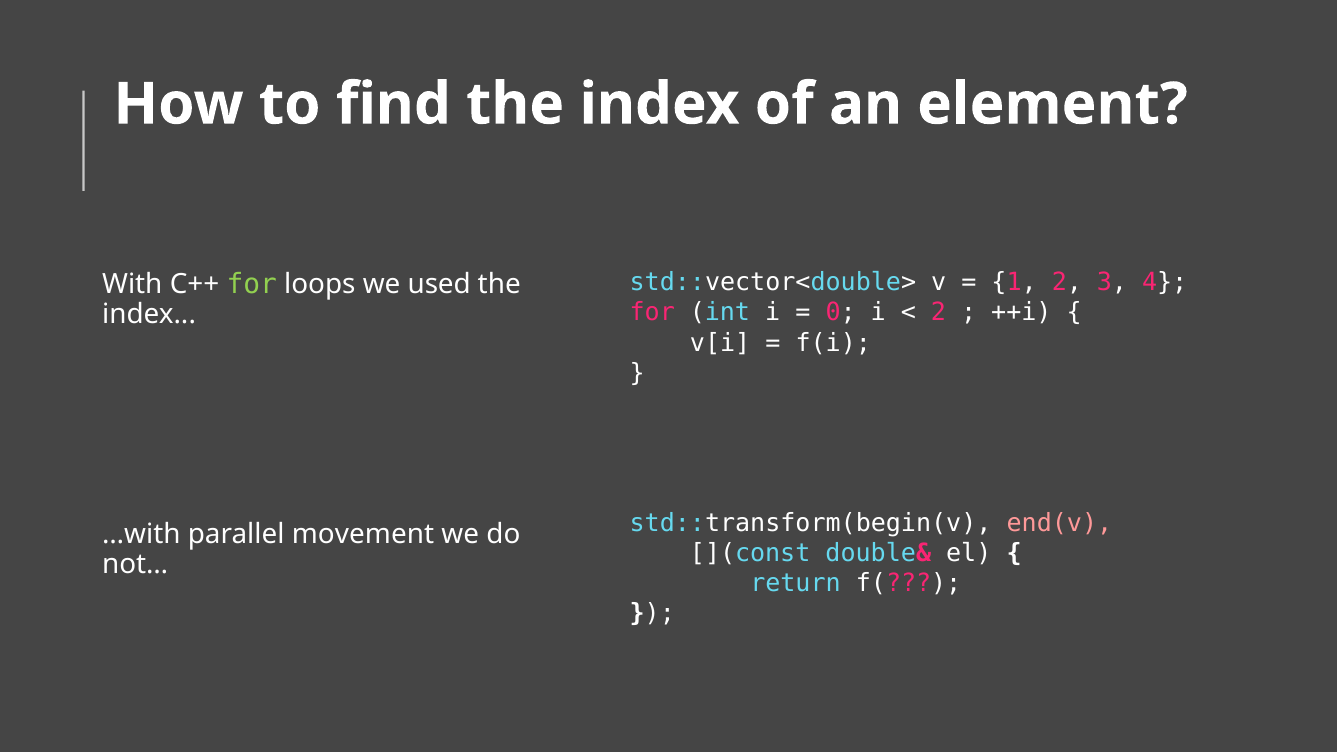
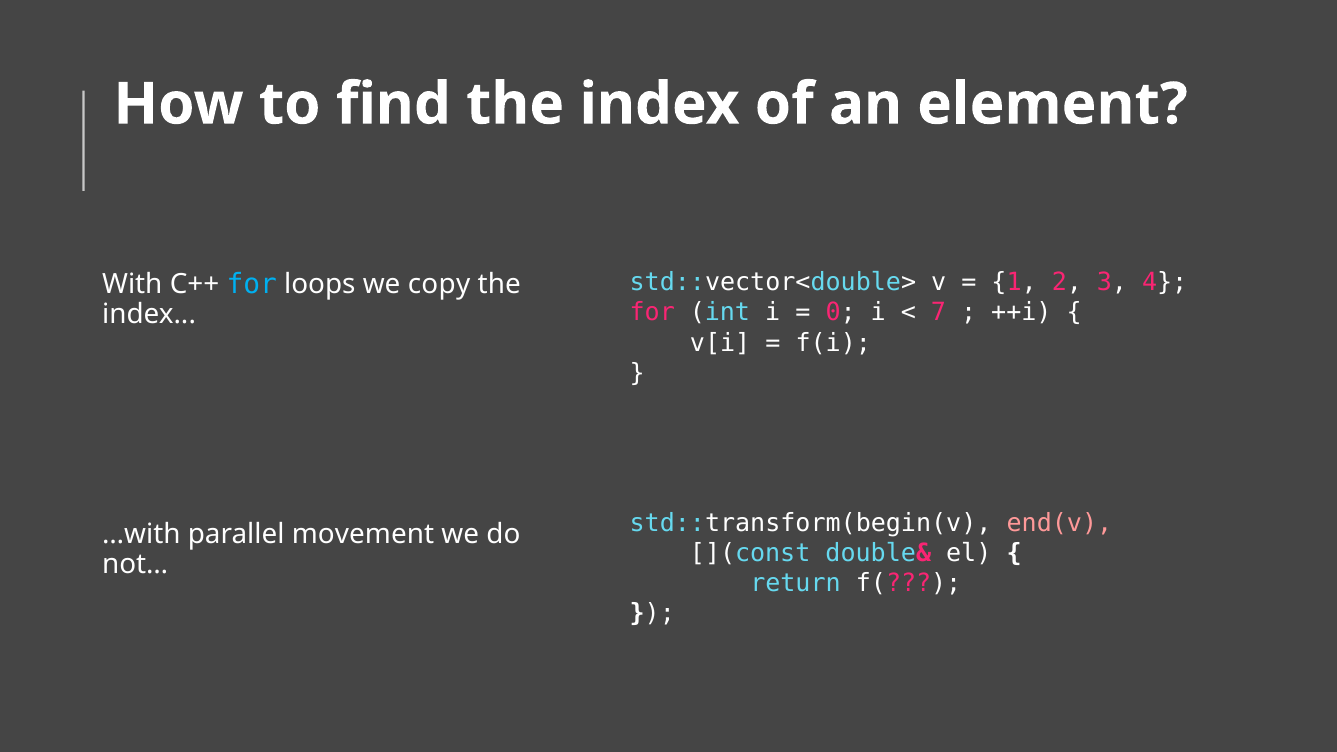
for at (252, 284) colour: light green -> light blue
used: used -> copy
2 at (939, 313): 2 -> 7
